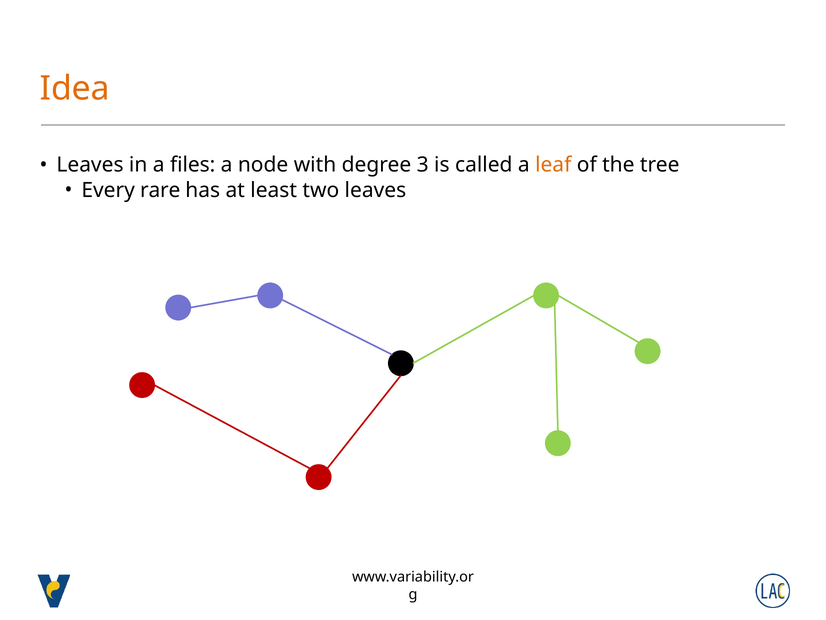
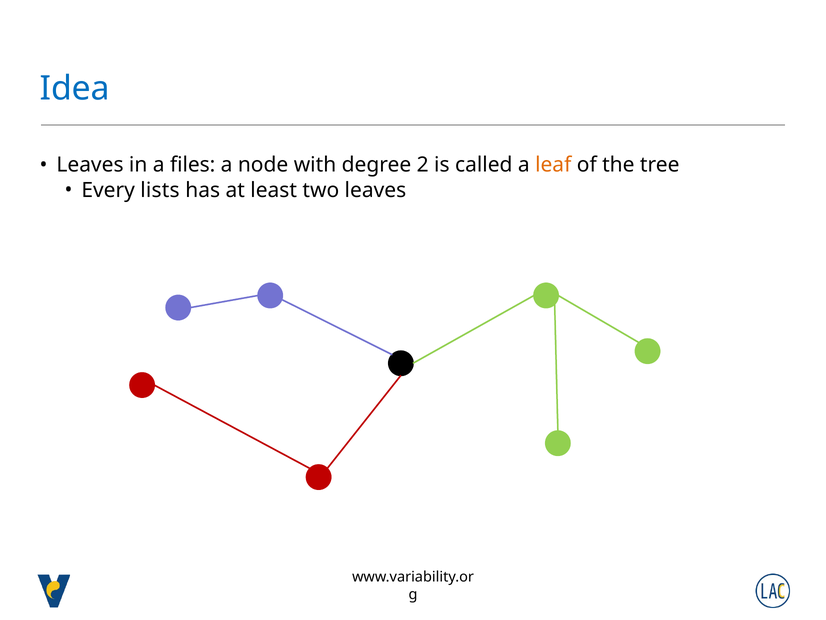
Idea colour: orange -> blue
3: 3 -> 2
rare: rare -> lists
